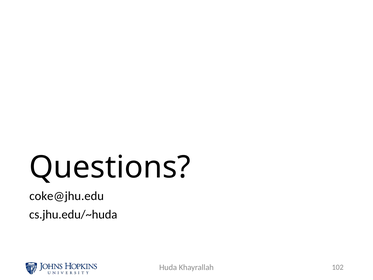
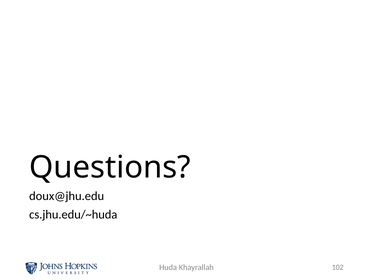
coke@jhu.edu: coke@jhu.edu -> doux@jhu.edu
